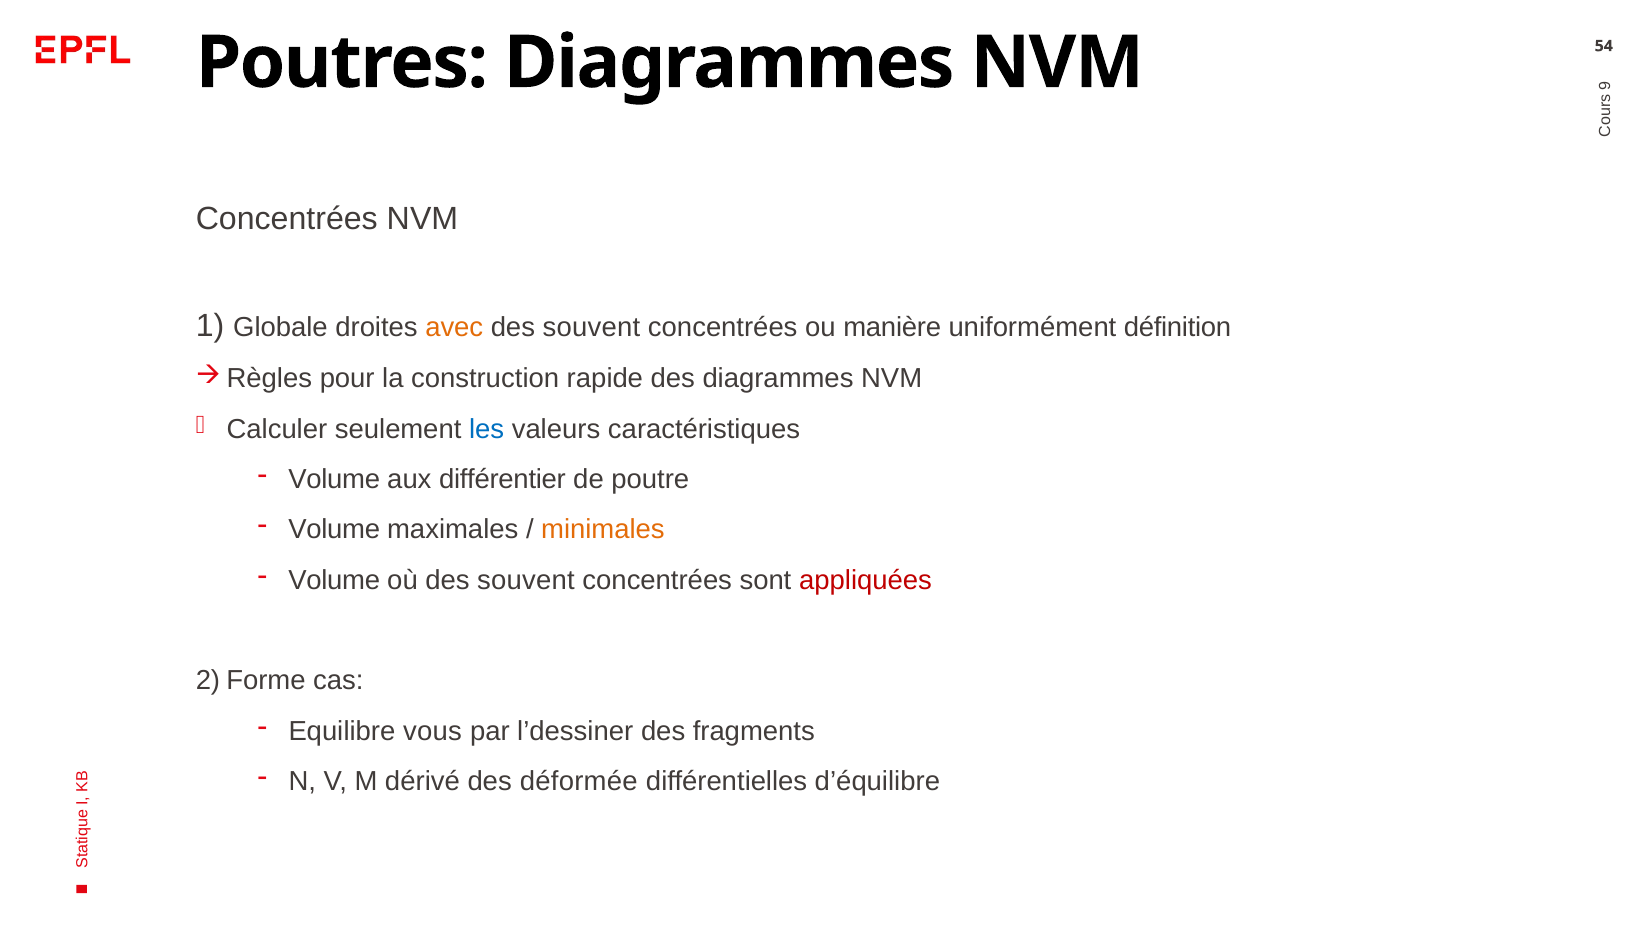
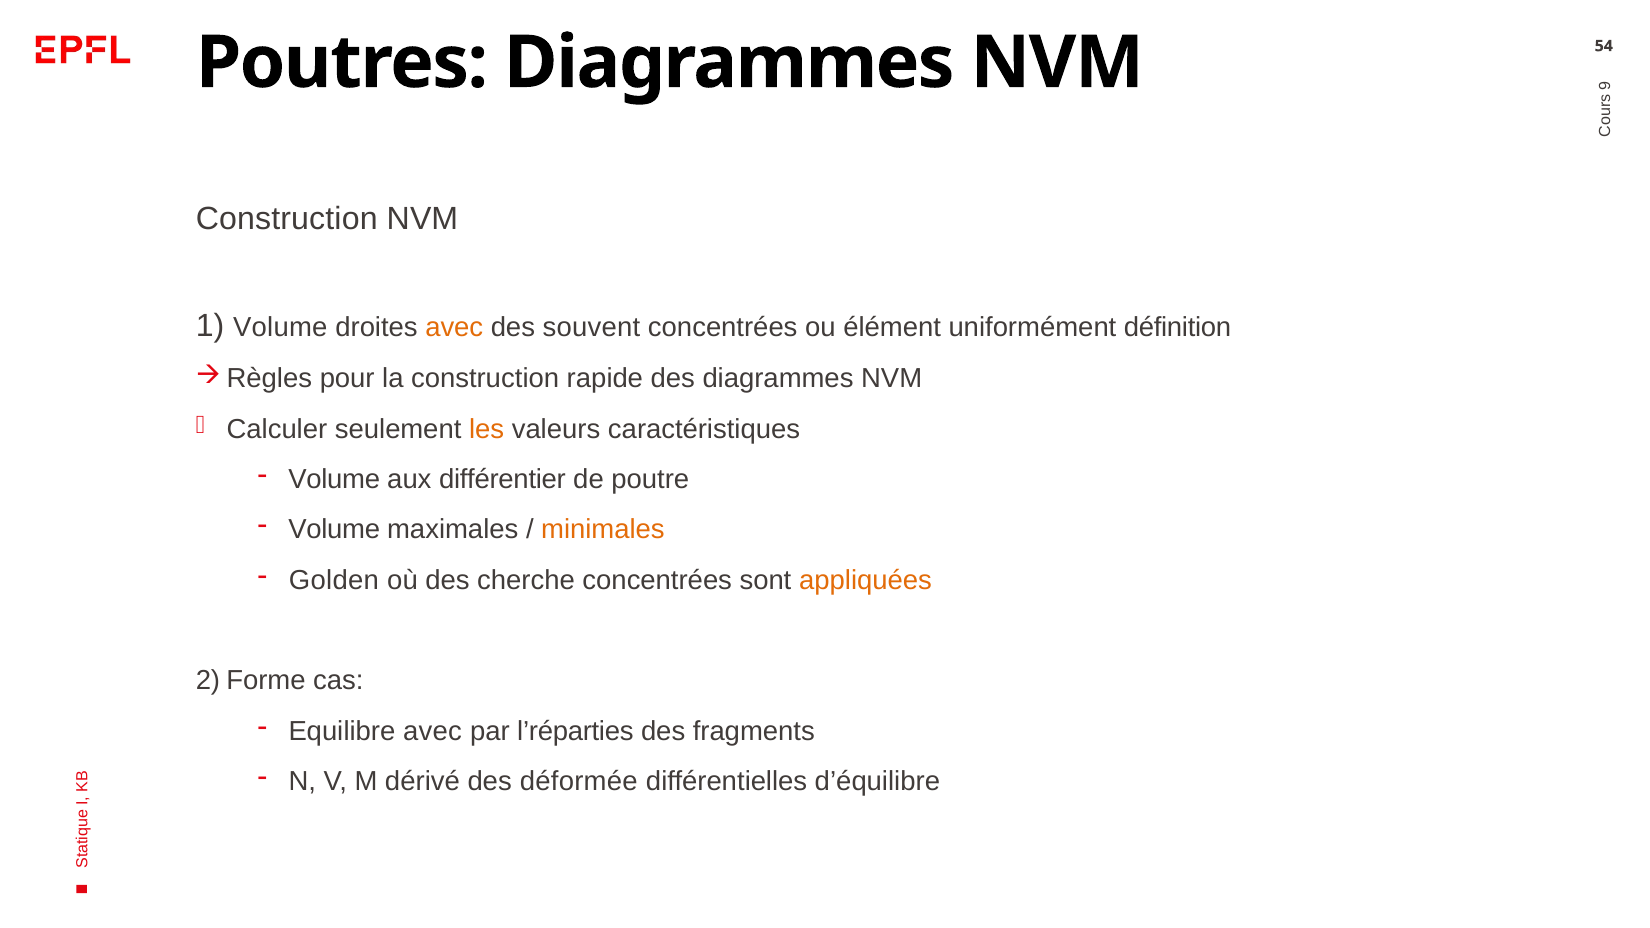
Concentrées at (287, 219): Concentrées -> Construction
1 Globale: Globale -> Volume
manière: manière -> élément
les colour: blue -> orange
Volume at (334, 580): Volume -> Golden
où des souvent: souvent -> cherche
appliquées colour: red -> orange
Equilibre vous: vous -> avec
l’dessiner: l’dessiner -> l’réparties
